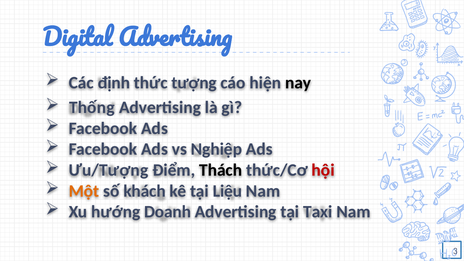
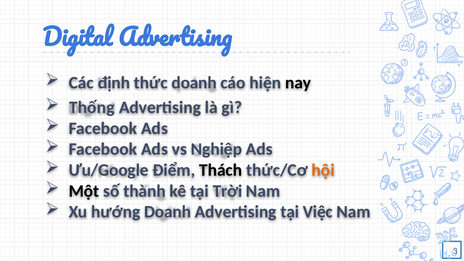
thức tượng: tượng -> doanh
Ưu/Tượng: Ưu/Tượng -> Ưu/Google
hội colour: red -> orange
Một colour: orange -> black
khách: khách -> thành
Liệu: Liệu -> Trời
Taxi: Taxi -> Việc
